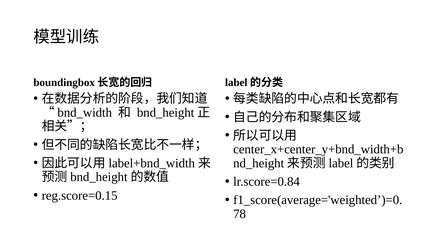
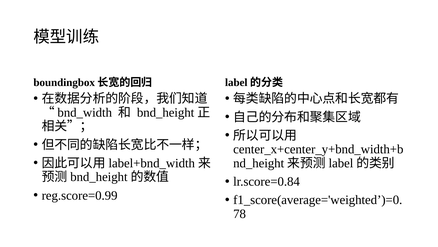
reg.score=0.15: reg.score=0.15 -> reg.score=0.99
